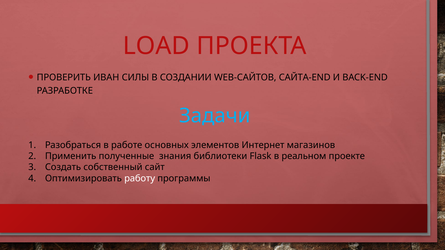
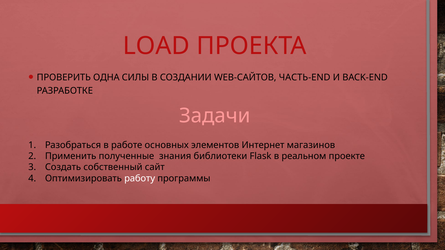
ИВАН: ИВАН -> ОДНА
САЙТА-END: САЙТА-END -> ЧАСТЬ-END
Задачи colour: light blue -> pink
